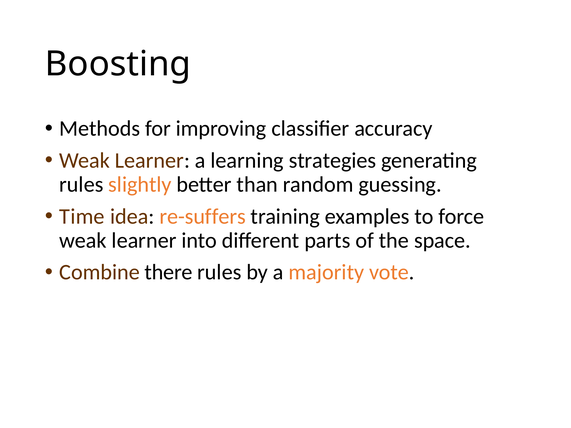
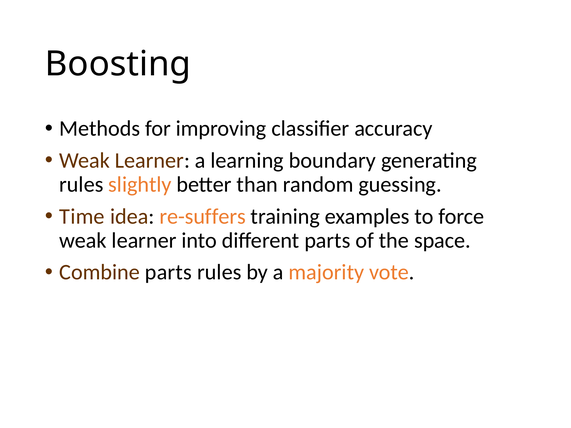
strategies: strategies -> boundary
Combine there: there -> parts
